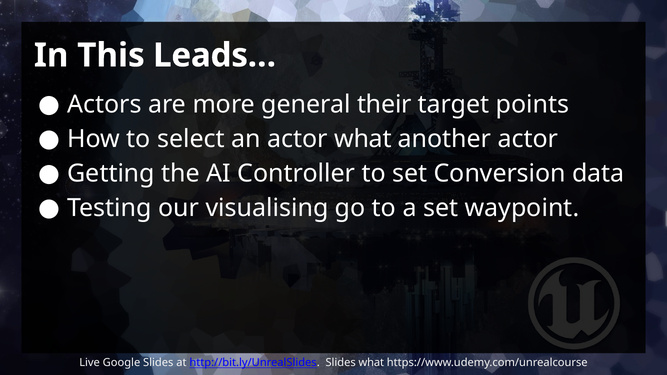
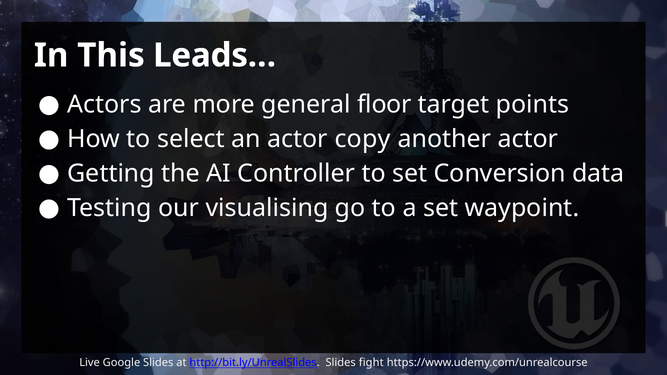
their: their -> floor
actor what: what -> copy
what at (371, 363): what -> fight
